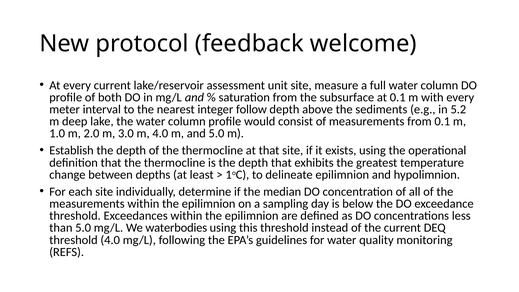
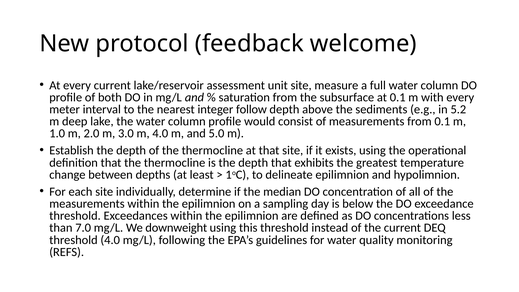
than 5.0: 5.0 -> 7.0
waterbodies: waterbodies -> downweight
